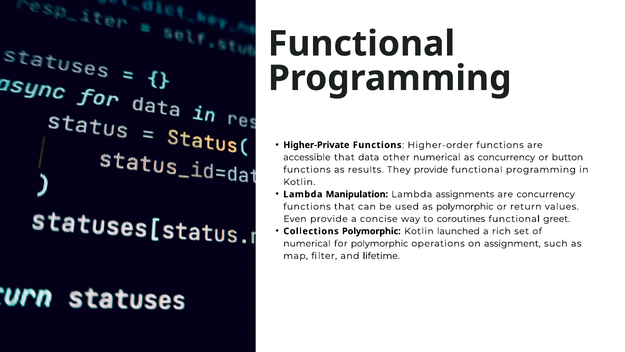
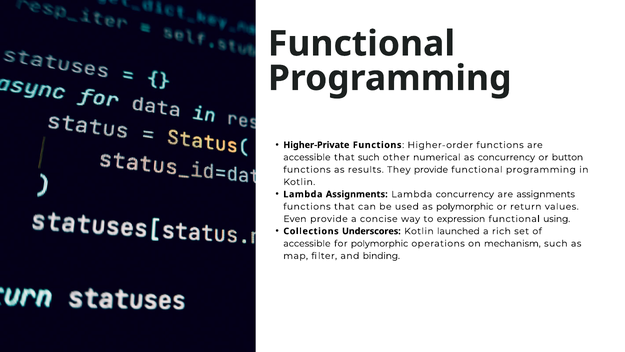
that data: data -> such
Lambda Manipulation: Manipulation -> Assignments
Lambda assignments: assignments -> concurrency
are concurrency: concurrency -> assignments
coroutines: coroutines -> expression
greet: greet -> using
Collections Polymorphic: Polymorphic -> Underscores
numerical at (307, 243): numerical -> accessible
assignment: assignment -> mechanism
lifetime: lifetime -> binding
